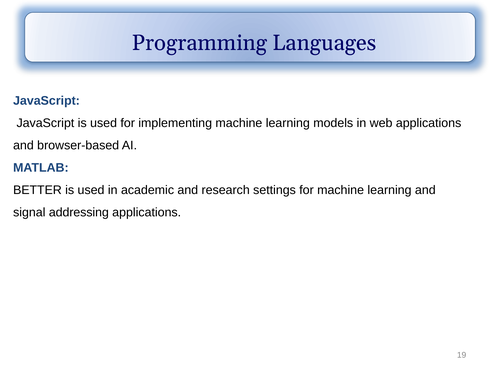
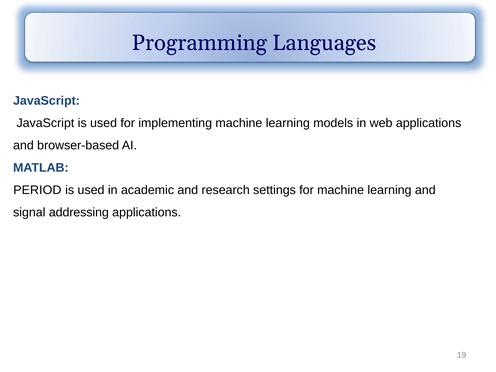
BETTER: BETTER -> PERIOD
